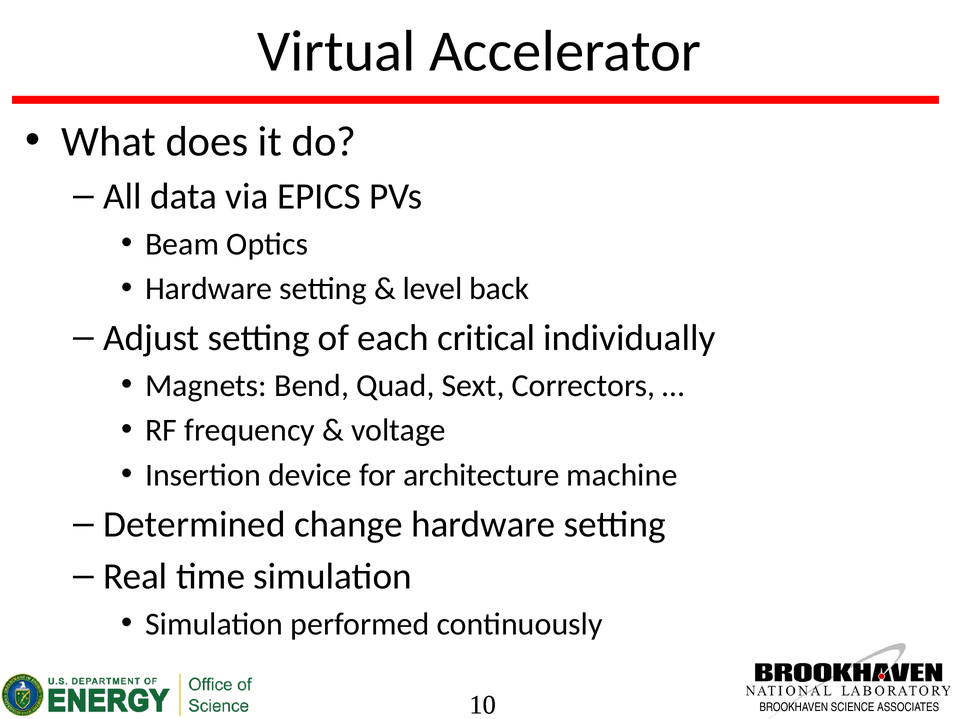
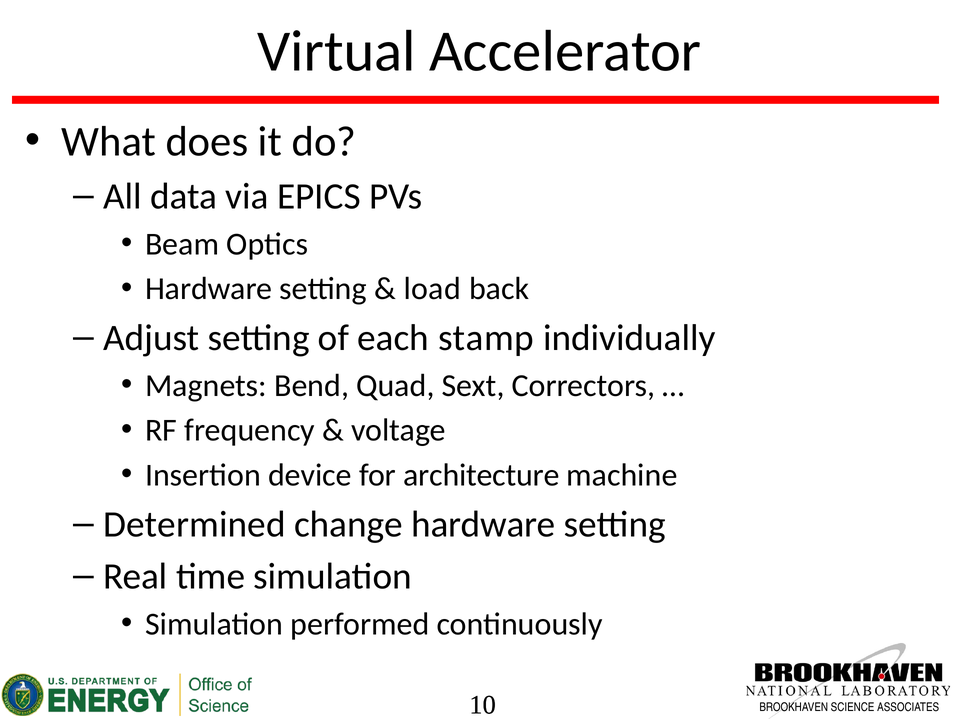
level: level -> load
critical: critical -> stamp
